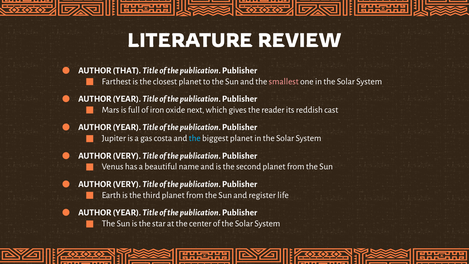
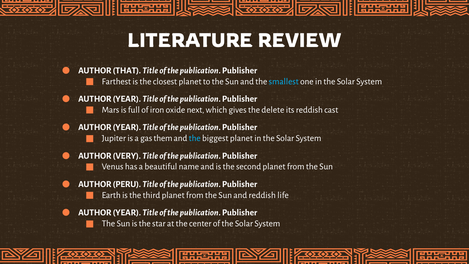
smallest colour: pink -> light blue
reader: reader -> delete
costa: costa -> them
VERY at (127, 184): VERY -> PERU
and register: register -> reddish
